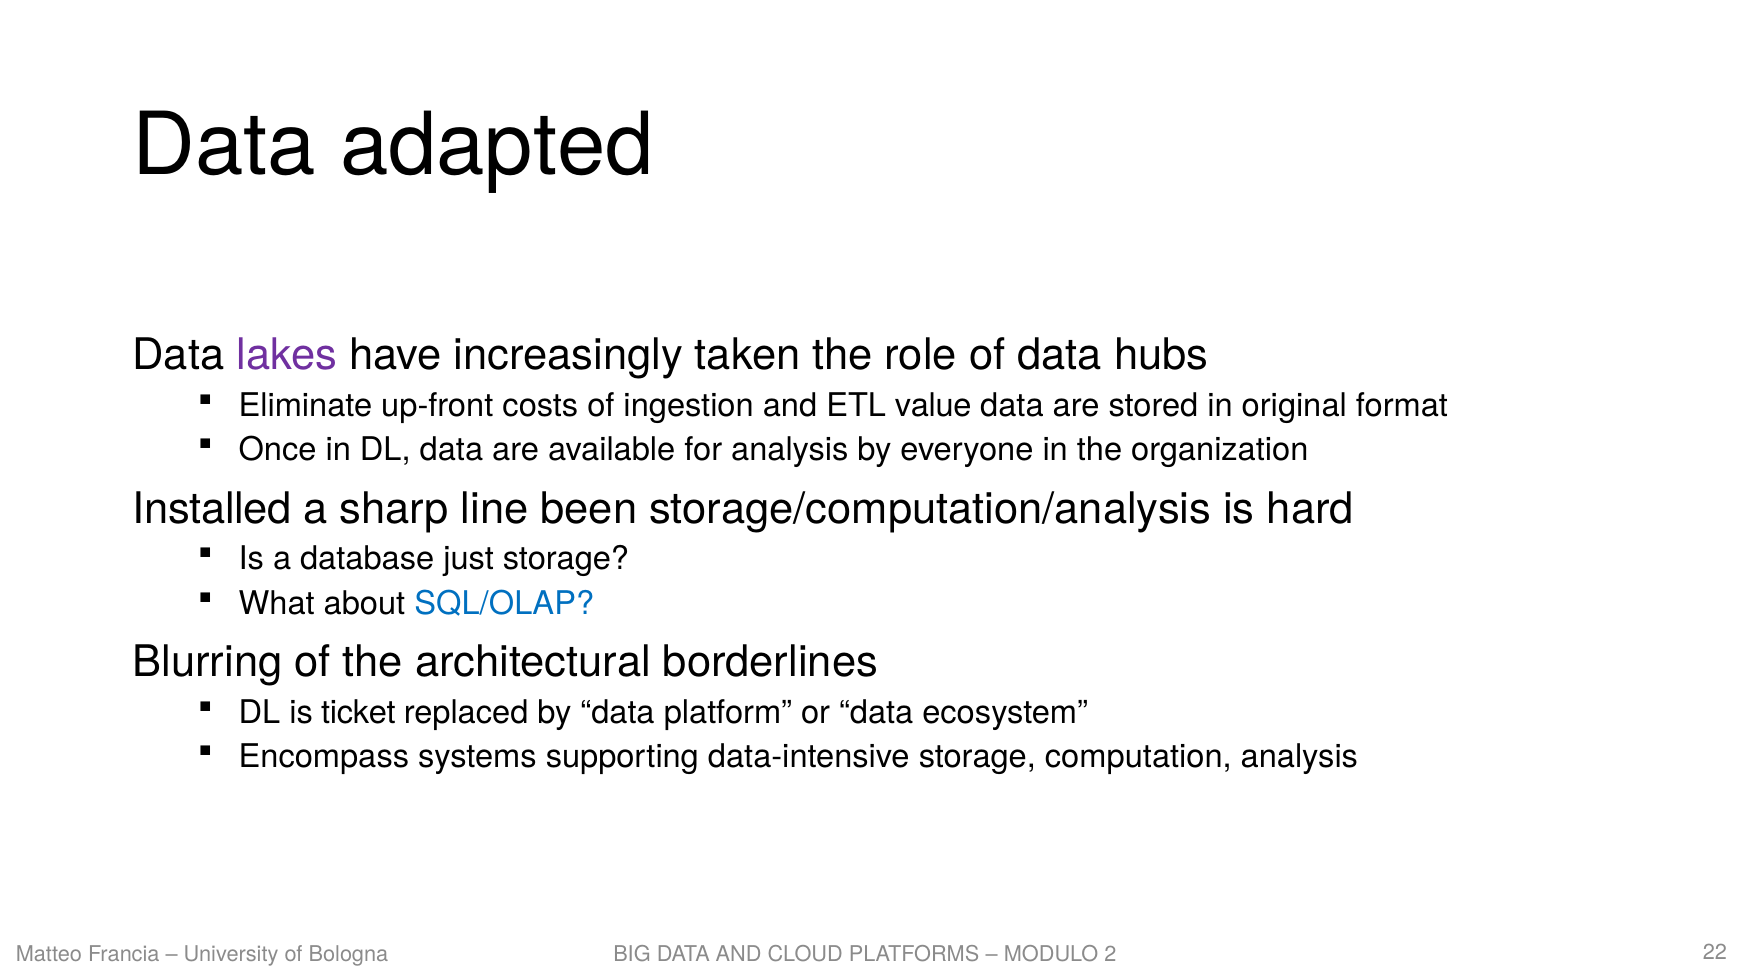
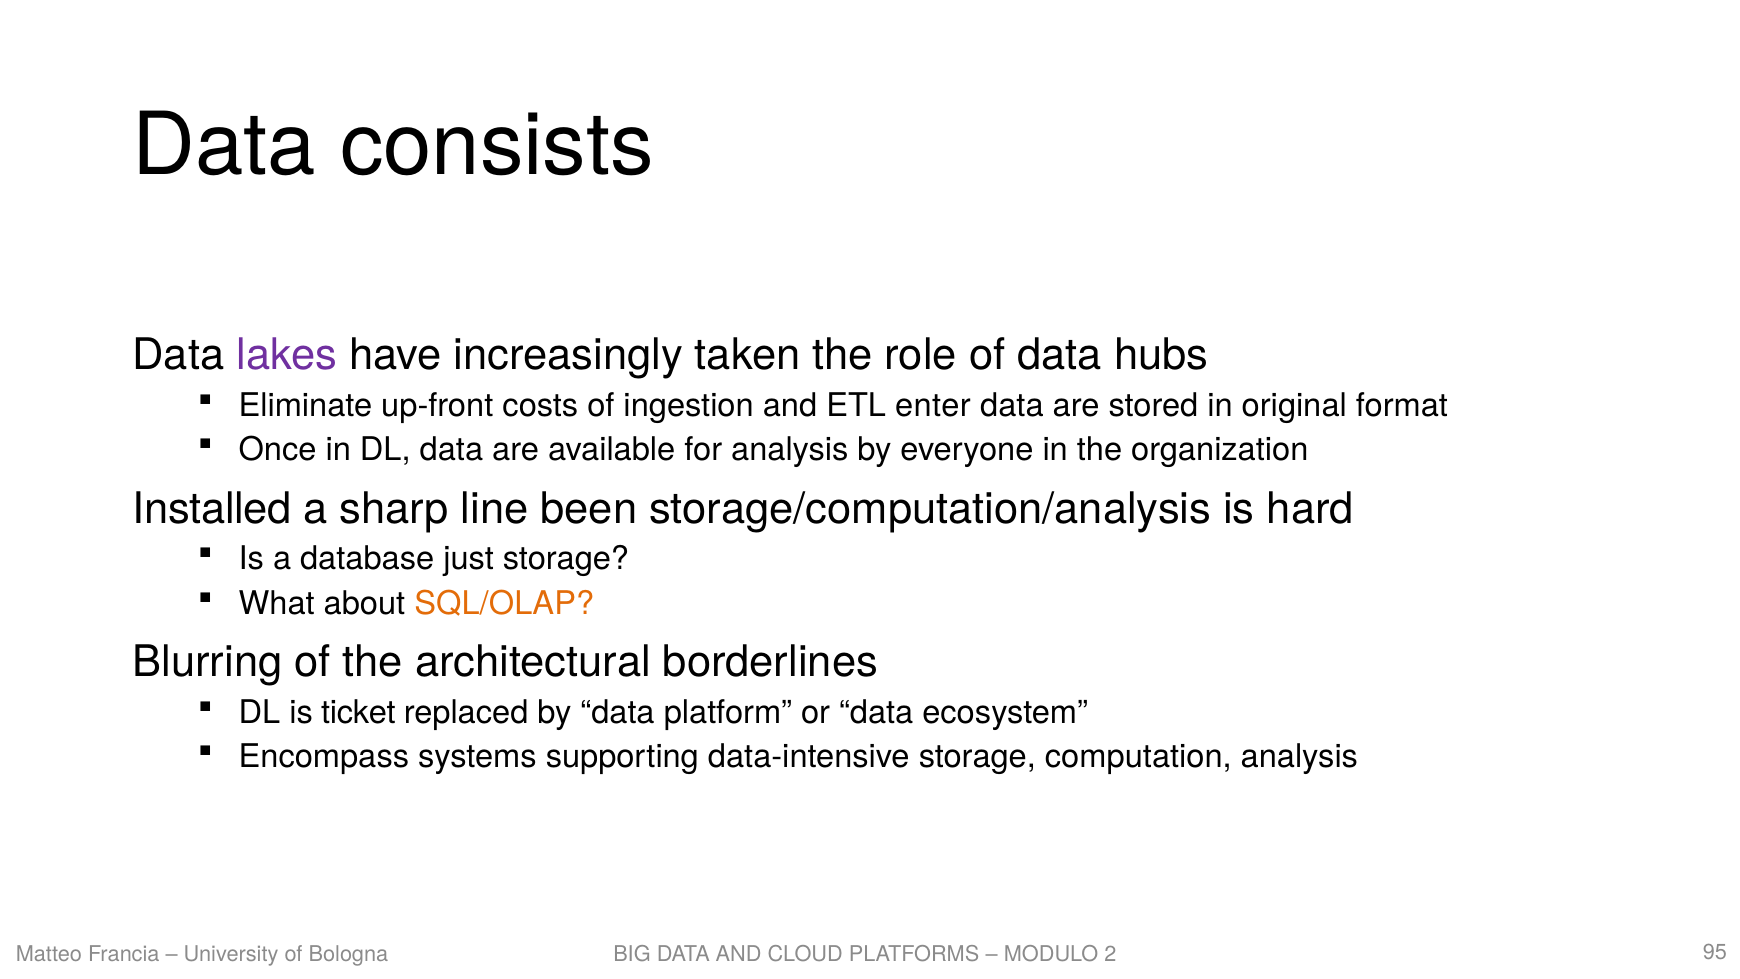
adapted: adapted -> consists
value: value -> enter
SQL/OLAP colour: blue -> orange
22: 22 -> 95
